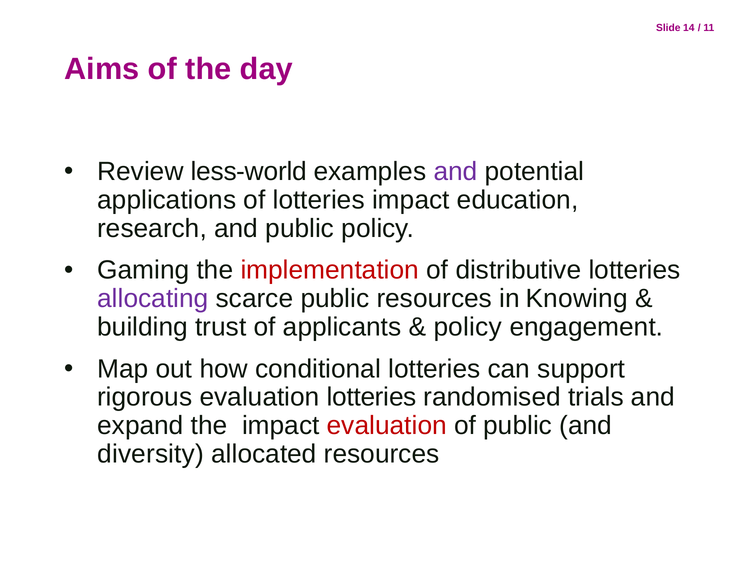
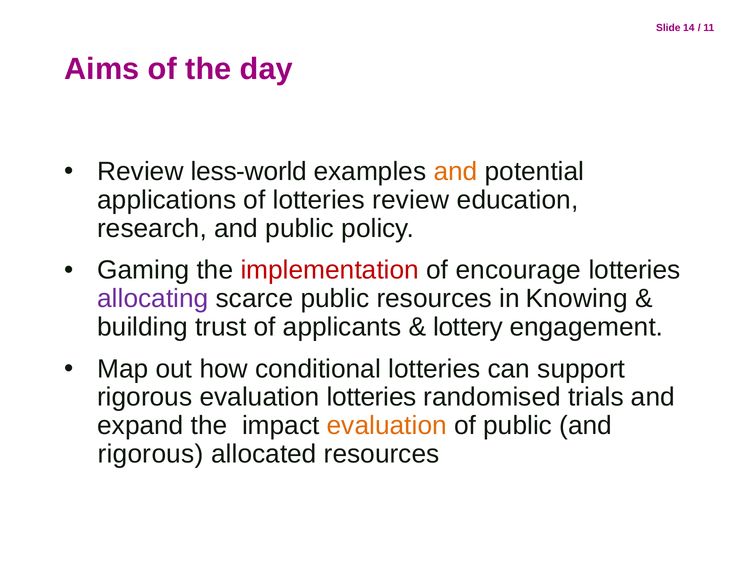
and at (456, 172) colour: purple -> orange
lotteries impact: impact -> review
distributive: distributive -> encourage
policy at (468, 327): policy -> lottery
evaluation at (387, 426) colour: red -> orange
diversity at (151, 454): diversity -> rigorous
